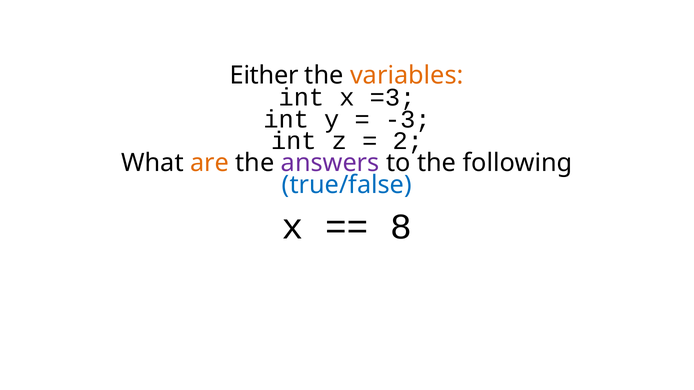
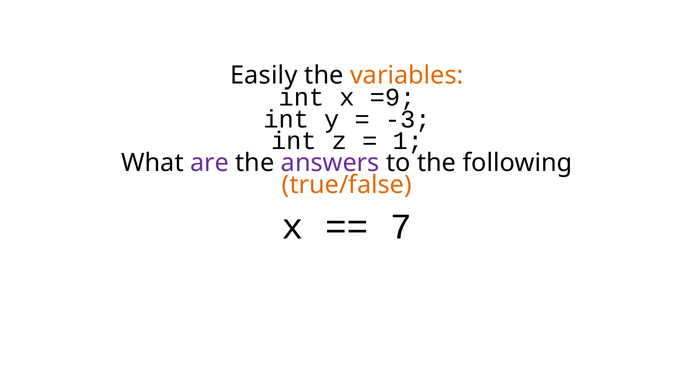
Either: Either -> Easily
=3: =3 -> =9
2: 2 -> 1
are colour: orange -> purple
true/false colour: blue -> orange
8: 8 -> 7
